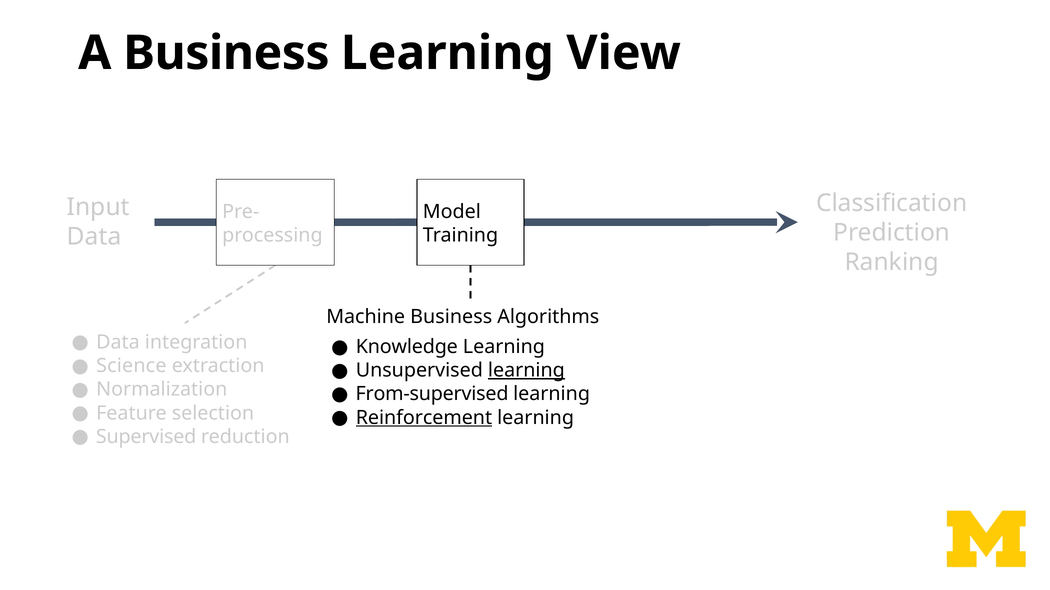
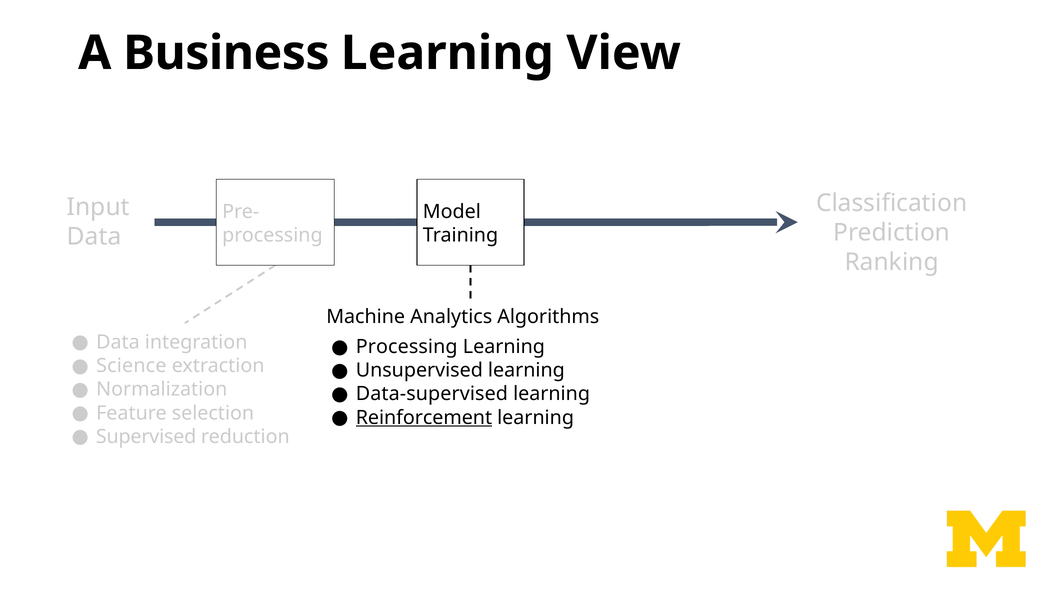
Machine Business: Business -> Analytics
Knowledge at (407, 347): Knowledge -> Processing
learning at (526, 371) underline: present -> none
From-supervised: From-supervised -> Data-supervised
